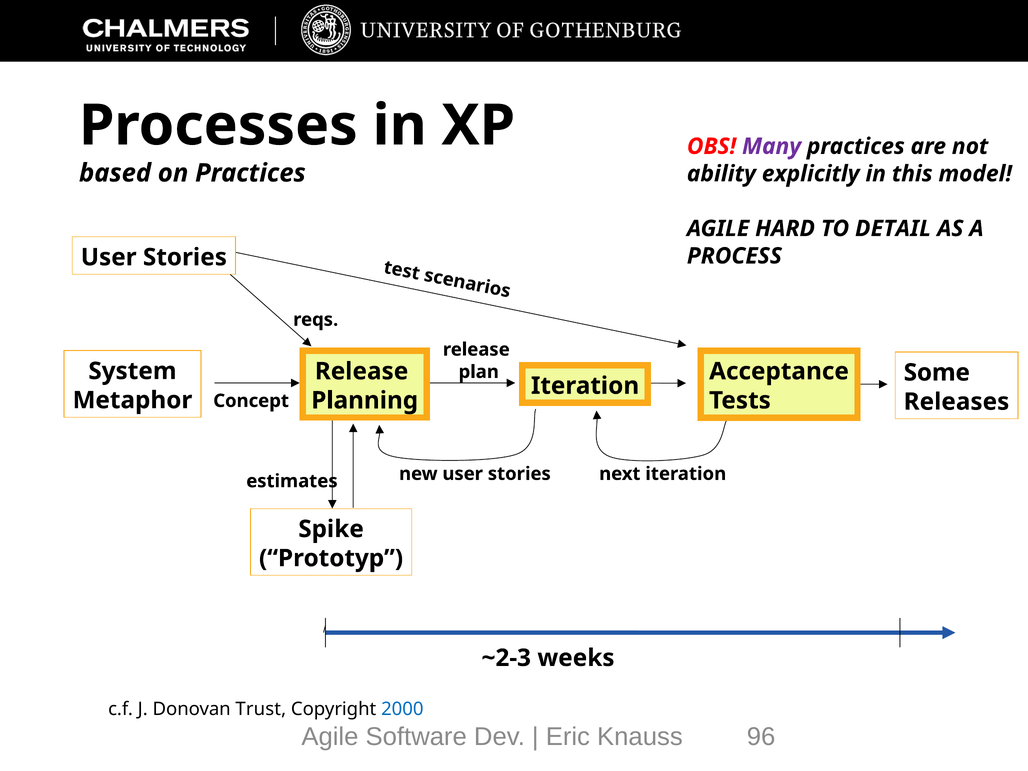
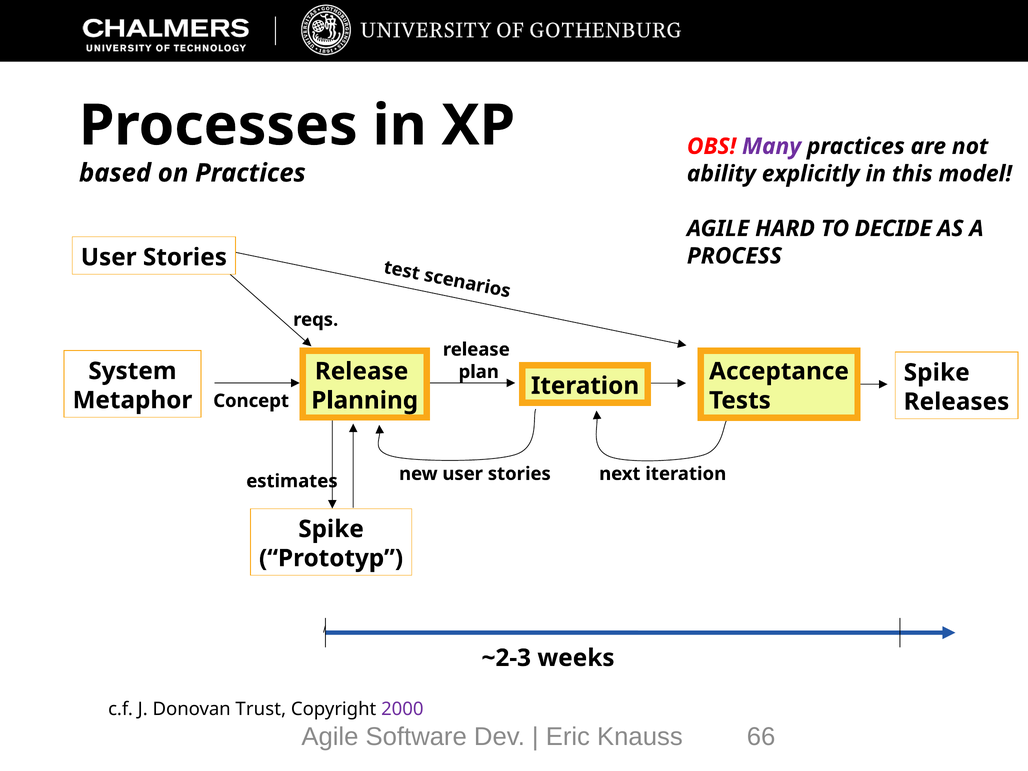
DETAIL: DETAIL -> DECIDE
Some at (937, 373): Some -> Spike
2000 colour: blue -> purple
96: 96 -> 66
